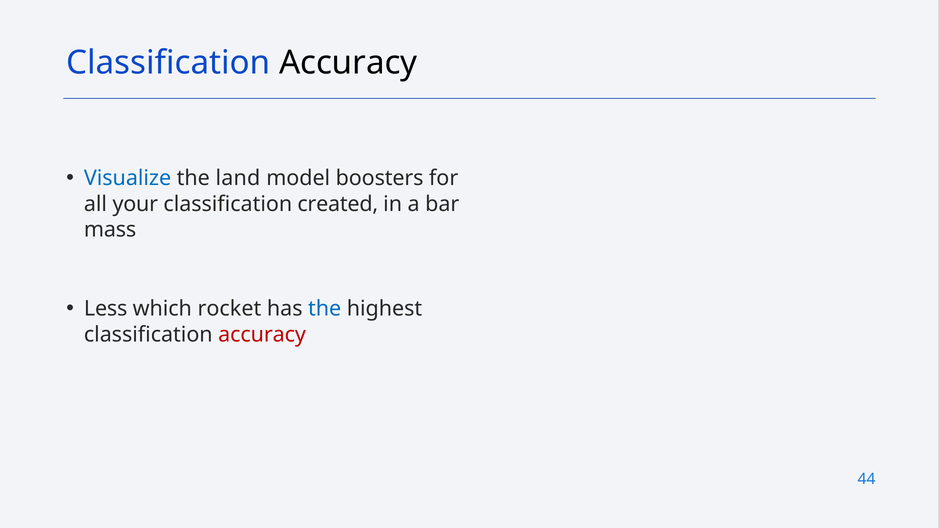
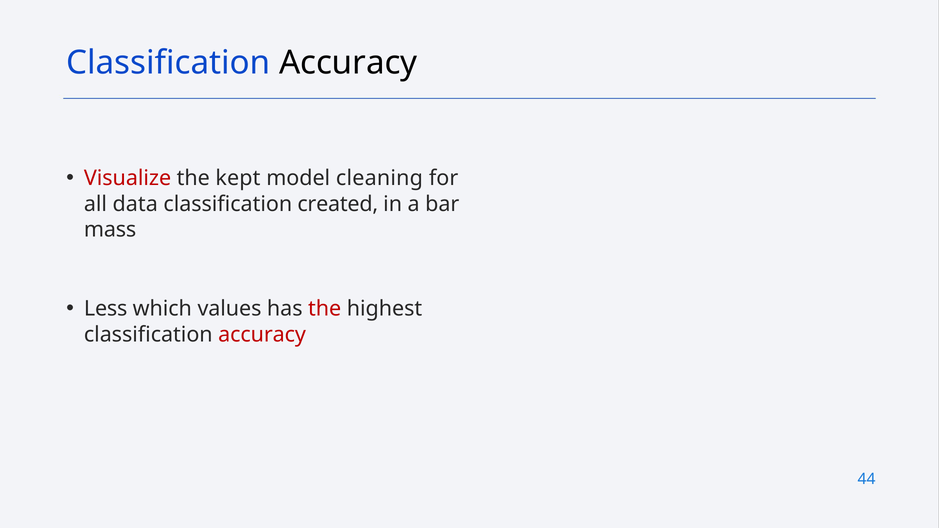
Visualize colour: blue -> red
land: land -> kept
boosters: boosters -> cleaning
your: your -> data
rocket: rocket -> values
the at (325, 309) colour: blue -> red
